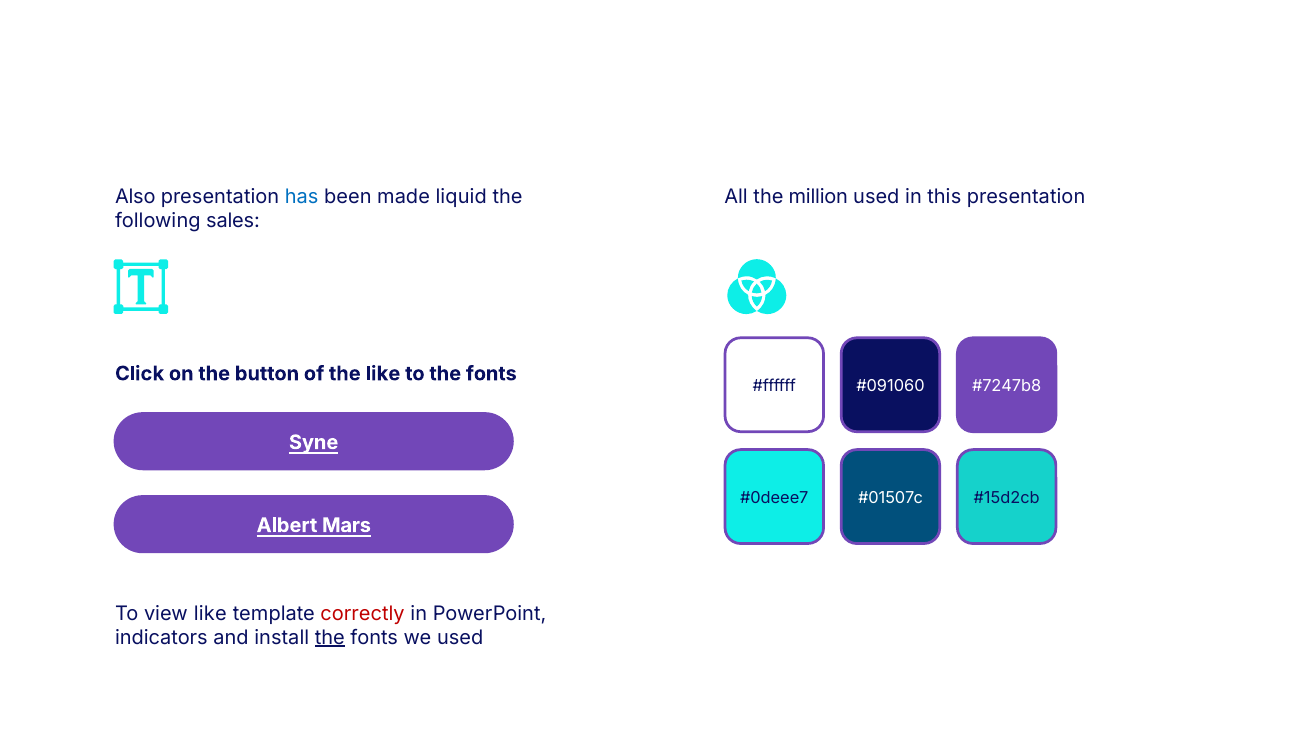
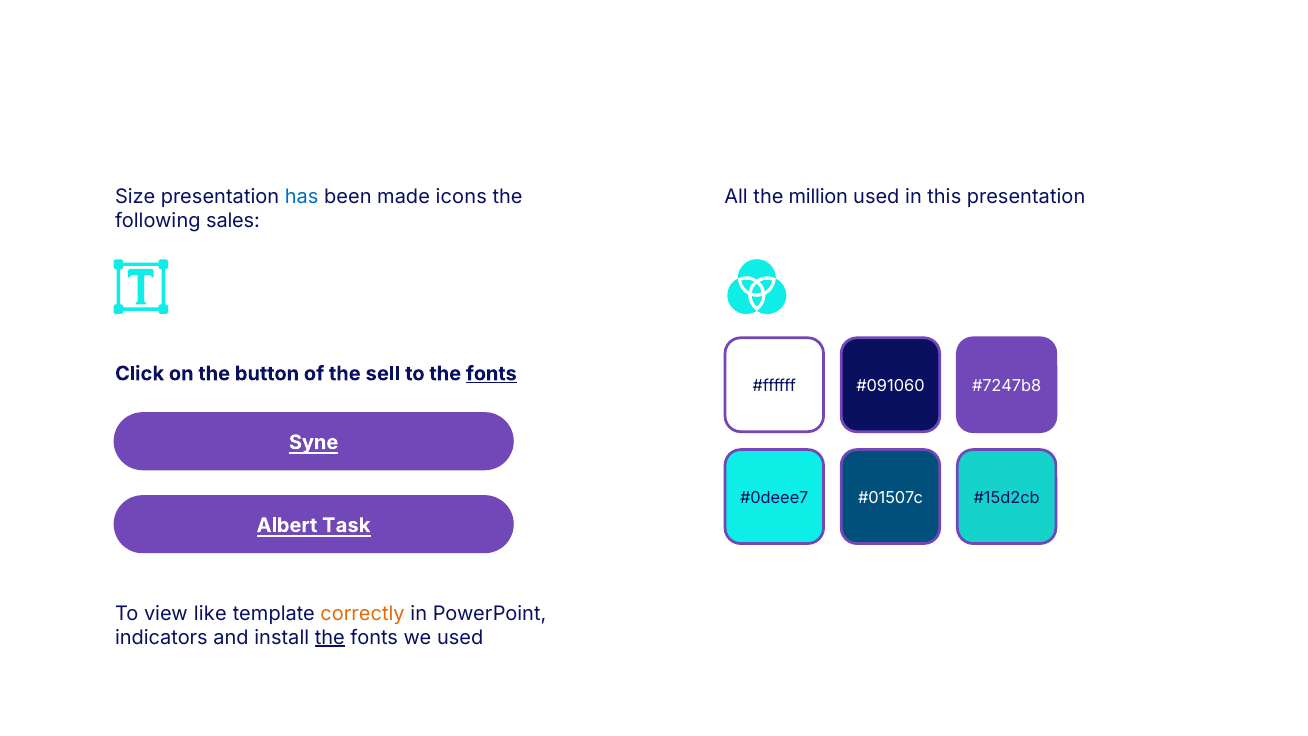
Also: Also -> Size
liquid: liquid -> icons
the like: like -> sell
fonts at (491, 374) underline: none -> present
Mars: Mars -> Task
correctly colour: red -> orange
